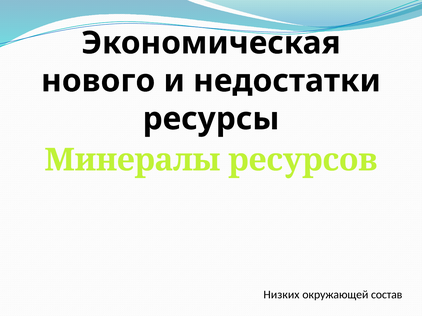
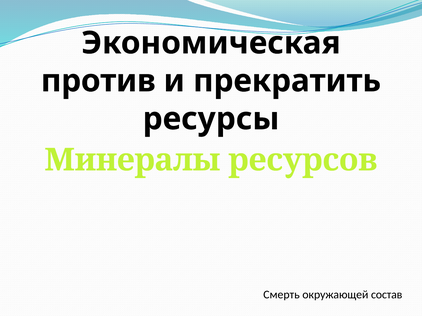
нового: нового -> против
недостатки: недостатки -> прекратить
Низких: Низких -> Смерть
